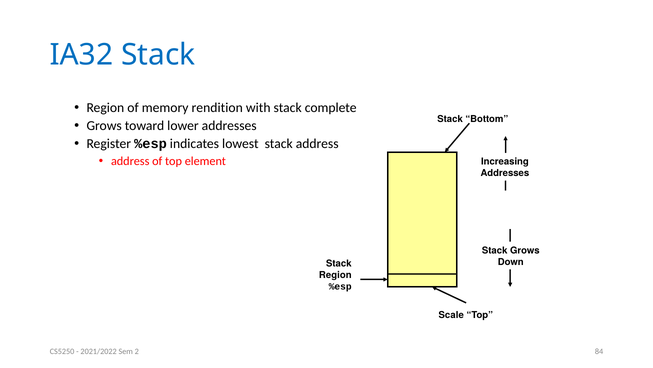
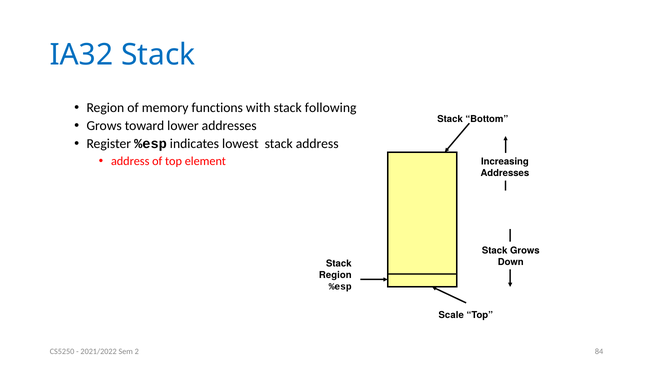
rendition: rendition -> functions
complete: complete -> following
